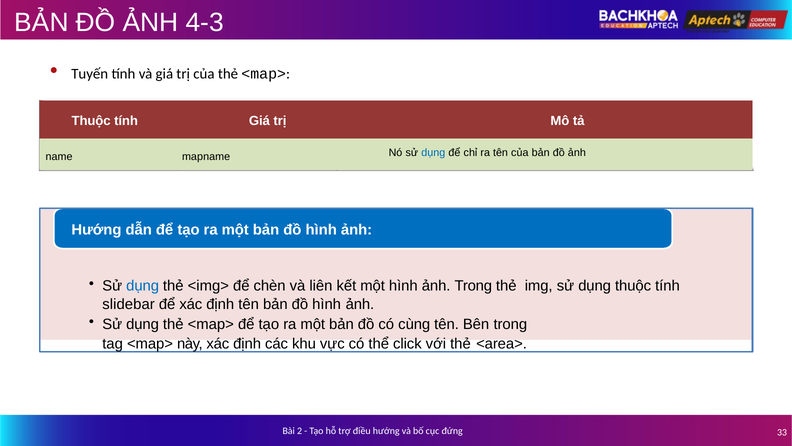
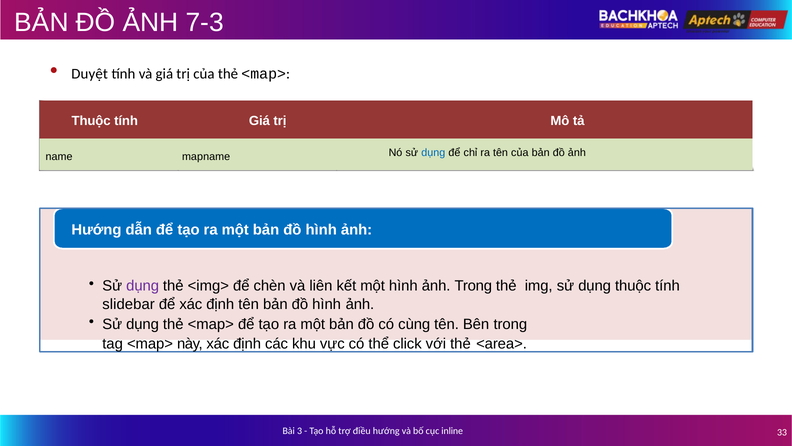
4-3: 4-3 -> 7-3
Tuyến: Tuyến -> Duyệt
dụng at (143, 286) colour: blue -> purple
2: 2 -> 3
đứng: đứng -> inline
